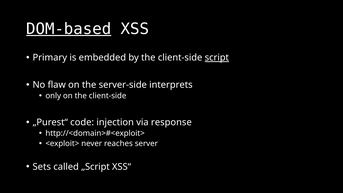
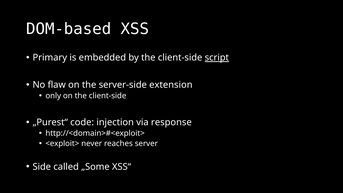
DOM-based underline: present -> none
interprets: interprets -> extension
Sets: Sets -> Side
„Script: „Script -> „Some
